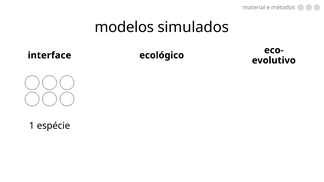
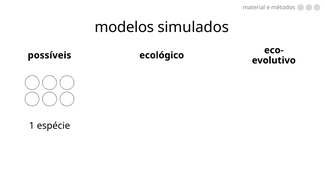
interface: interface -> possíveis
